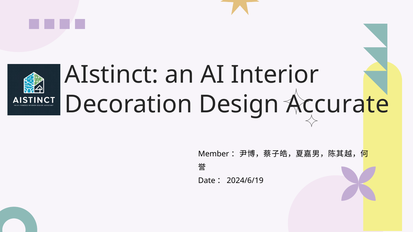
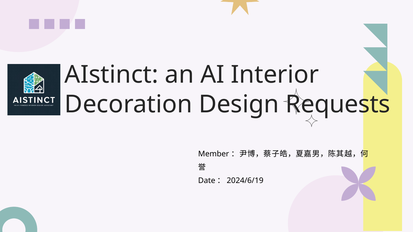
Accurate: Accurate -> Requests
